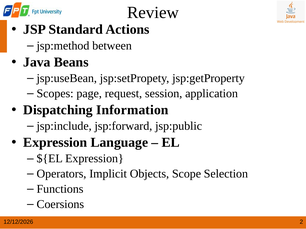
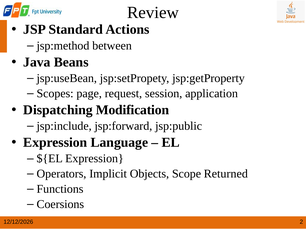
Information: Information -> Modification
Selection: Selection -> Returned
